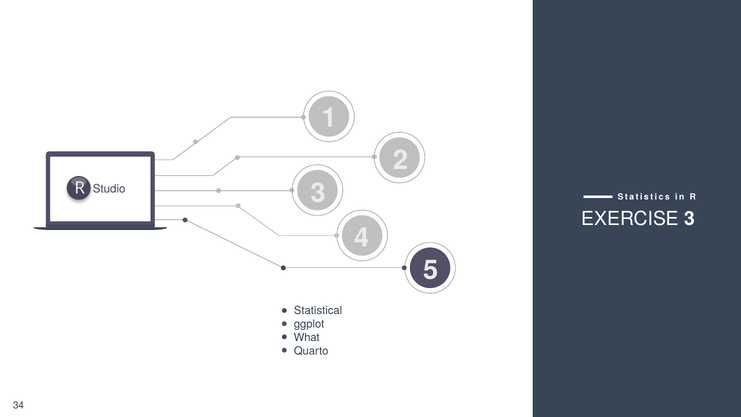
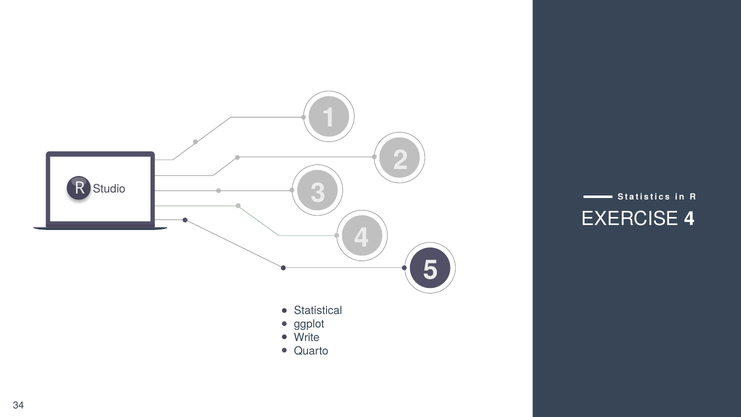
EXERCISE 3: 3 -> 4
What: What -> Write
